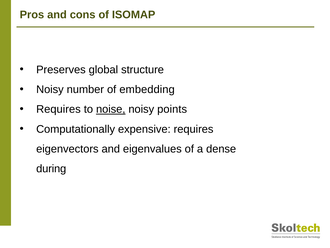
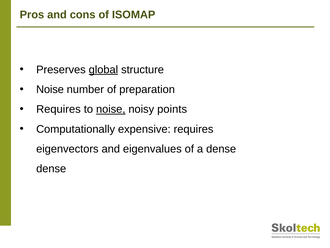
global underline: none -> present
Noisy at (50, 89): Noisy -> Noise
embedding: embedding -> preparation
during at (51, 169): during -> dense
